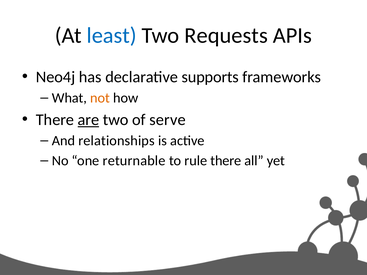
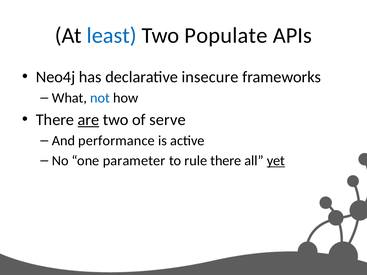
Requests: Requests -> Populate
supports: supports -> insecure
not colour: orange -> blue
relationships: relationships -> performance
returnable: returnable -> parameter
yet underline: none -> present
